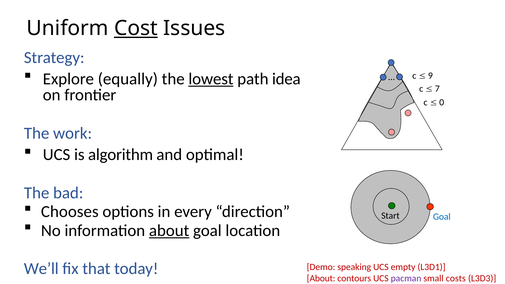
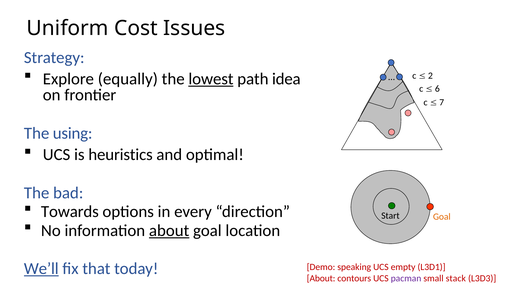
Cost underline: present -> none
9: 9 -> 2
7: 7 -> 6
0: 0 -> 7
work: work -> using
algorithm: algorithm -> heuristics
Chooses: Chooses -> Towards
Goal at (442, 217) colour: blue -> orange
We’ll underline: none -> present
costs: costs -> stack
